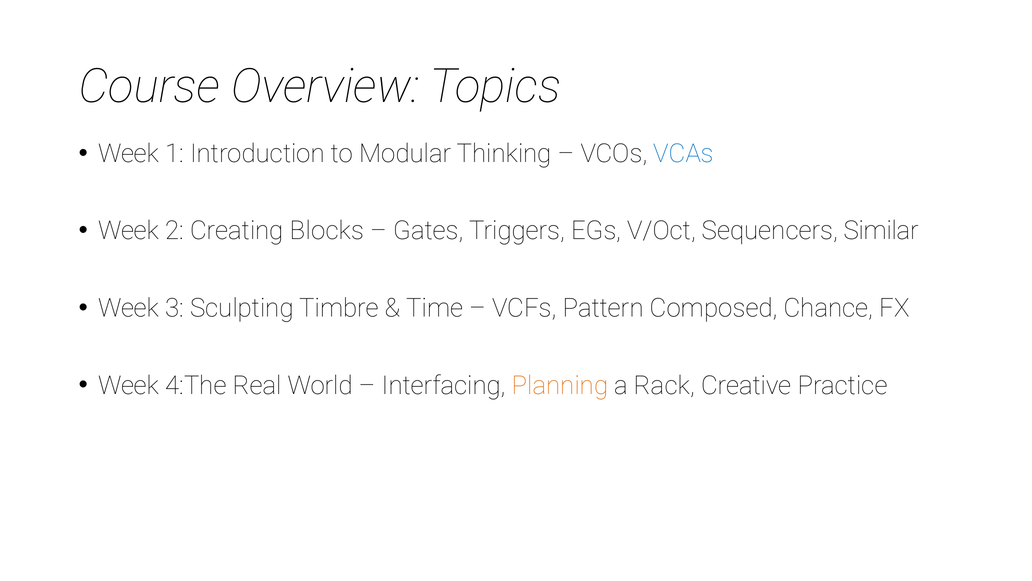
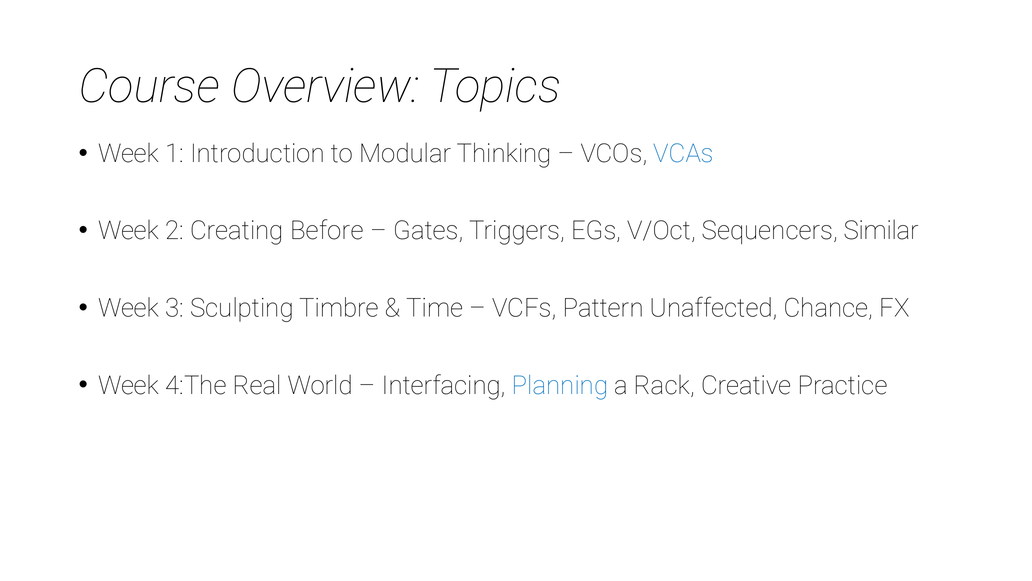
Blocks: Blocks -> Before
Composed: Composed -> Unaffected
Planning colour: orange -> blue
